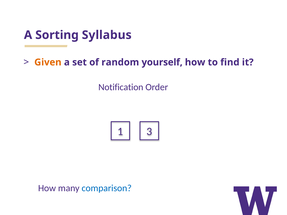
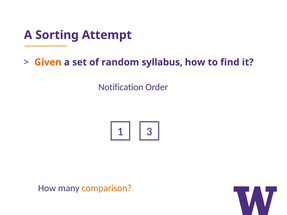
Syllabus: Syllabus -> Attempt
yourself: yourself -> syllabus
comparison colour: blue -> orange
